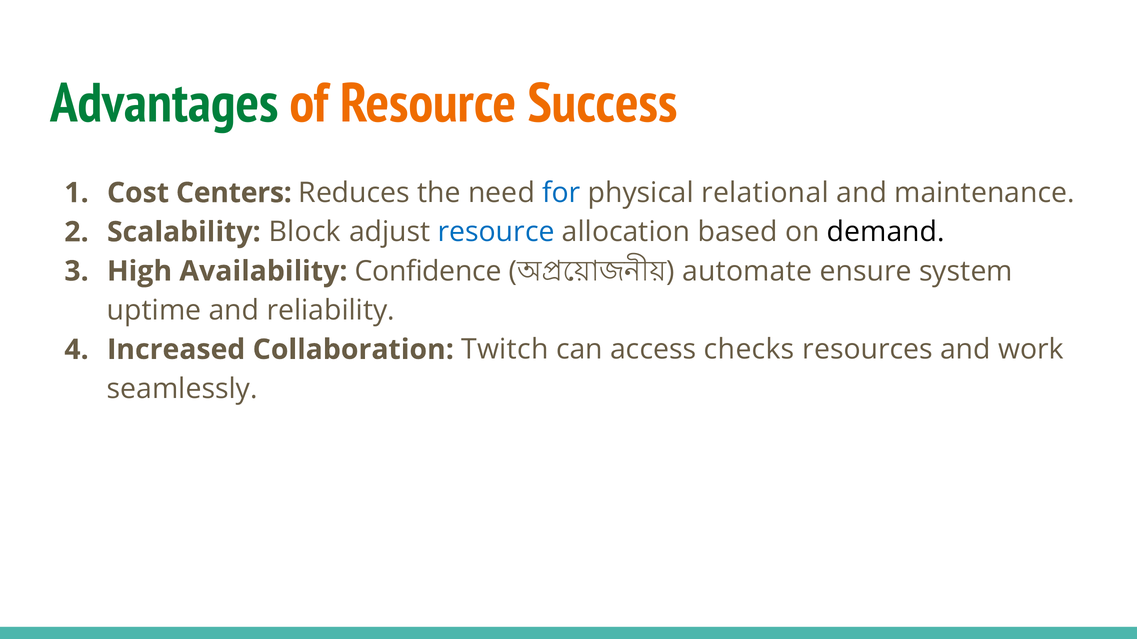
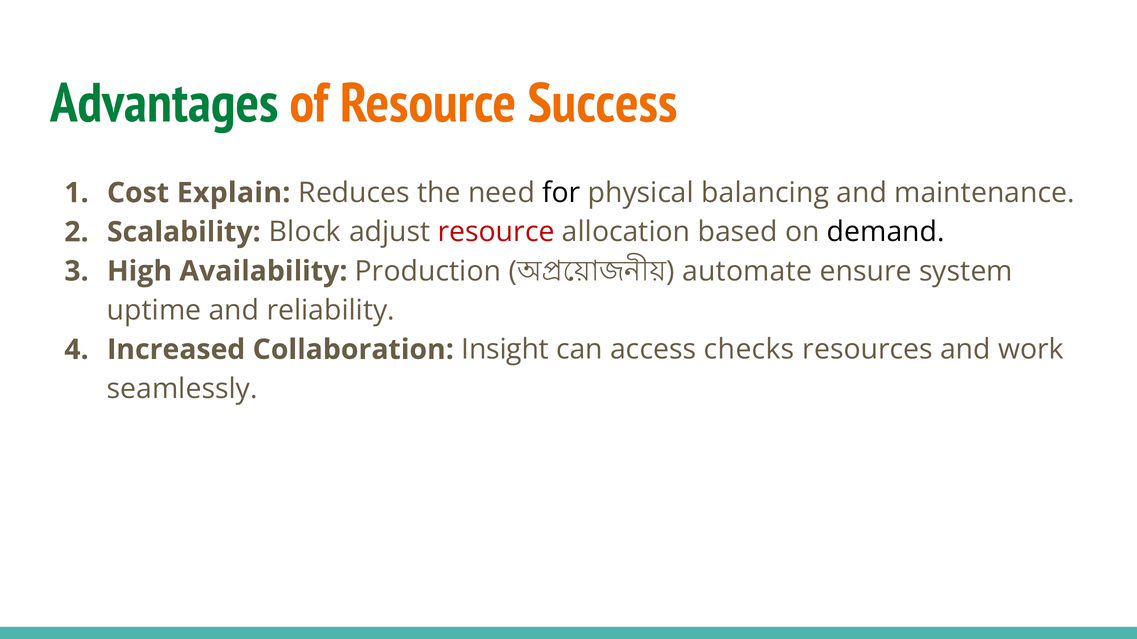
Centers: Centers -> Explain
for colour: blue -> black
relational: relational -> balancing
resource at (496, 232) colour: blue -> red
Confidence: Confidence -> Production
Twitch: Twitch -> Insight
